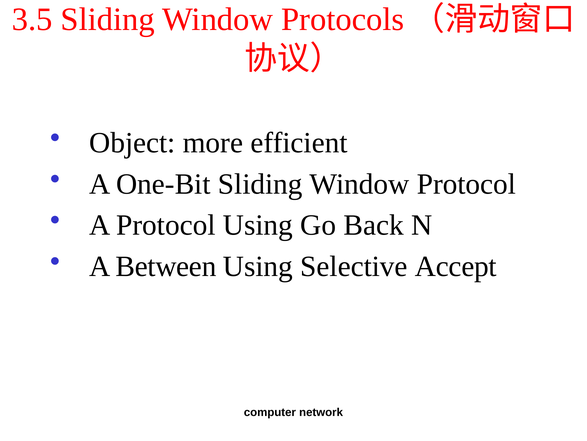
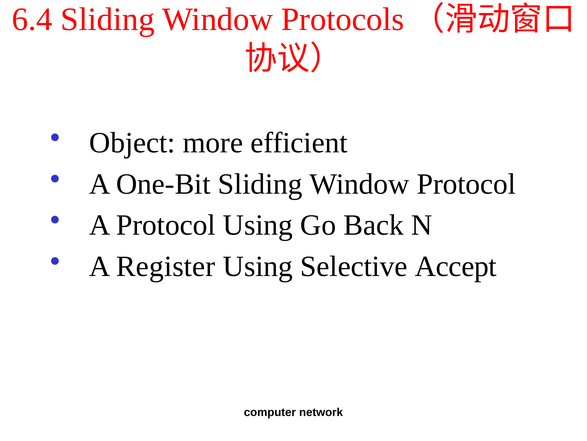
3.5: 3.5 -> 6.4
Between: Between -> Register
